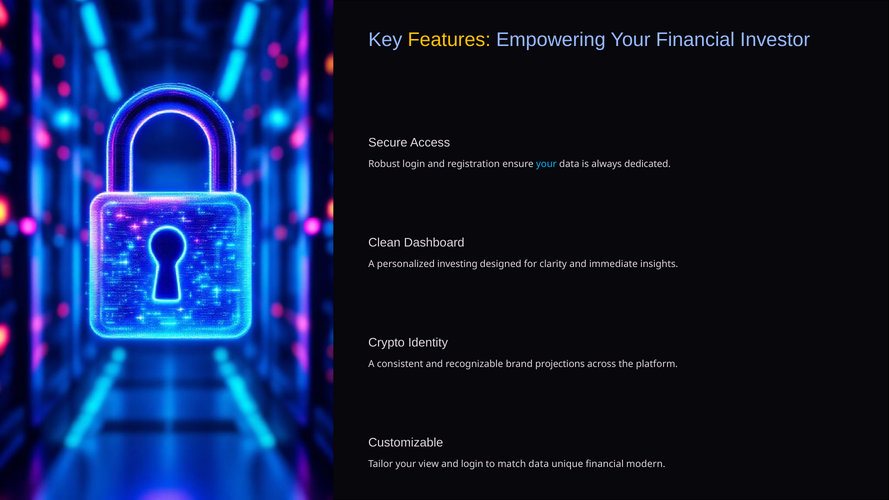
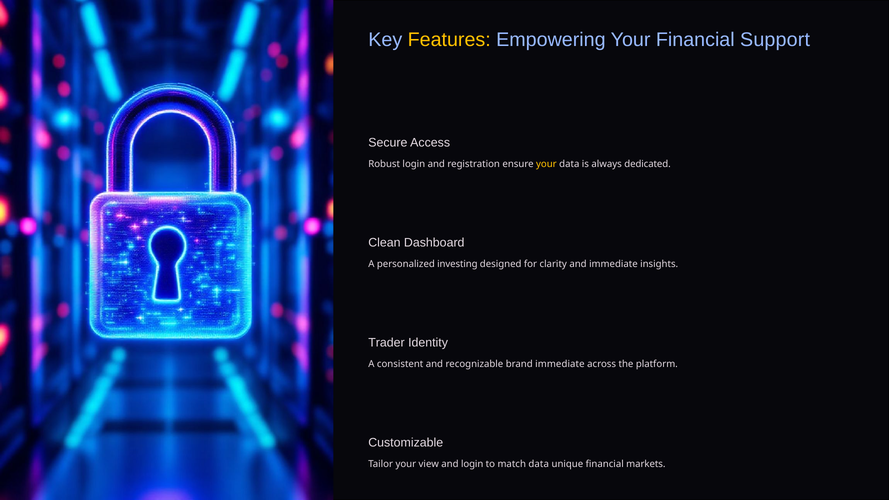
Investor: Investor -> Support
your at (546, 164) colour: light blue -> yellow
Crypto: Crypto -> Trader
brand projections: projections -> immediate
modern: modern -> markets
